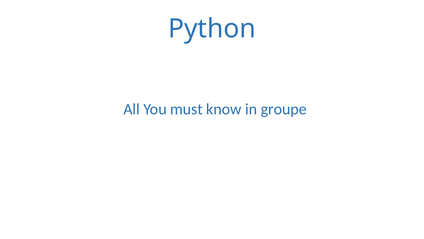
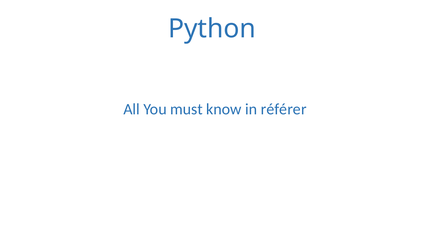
groupe: groupe -> référer
